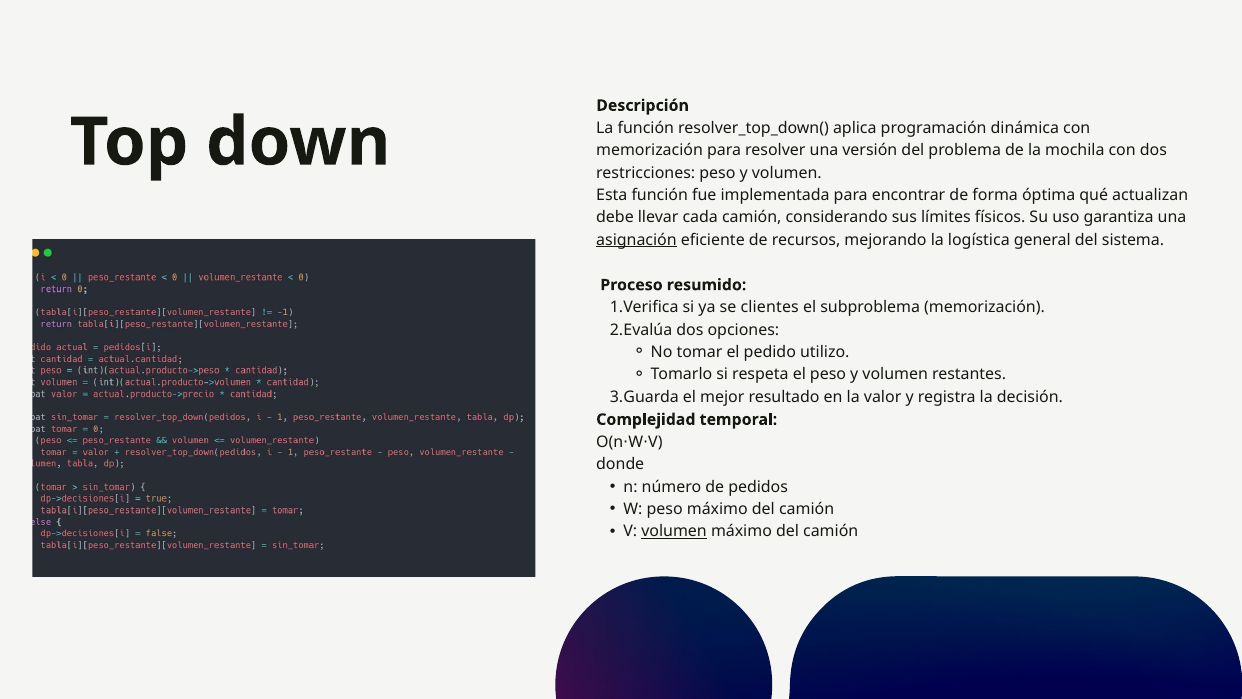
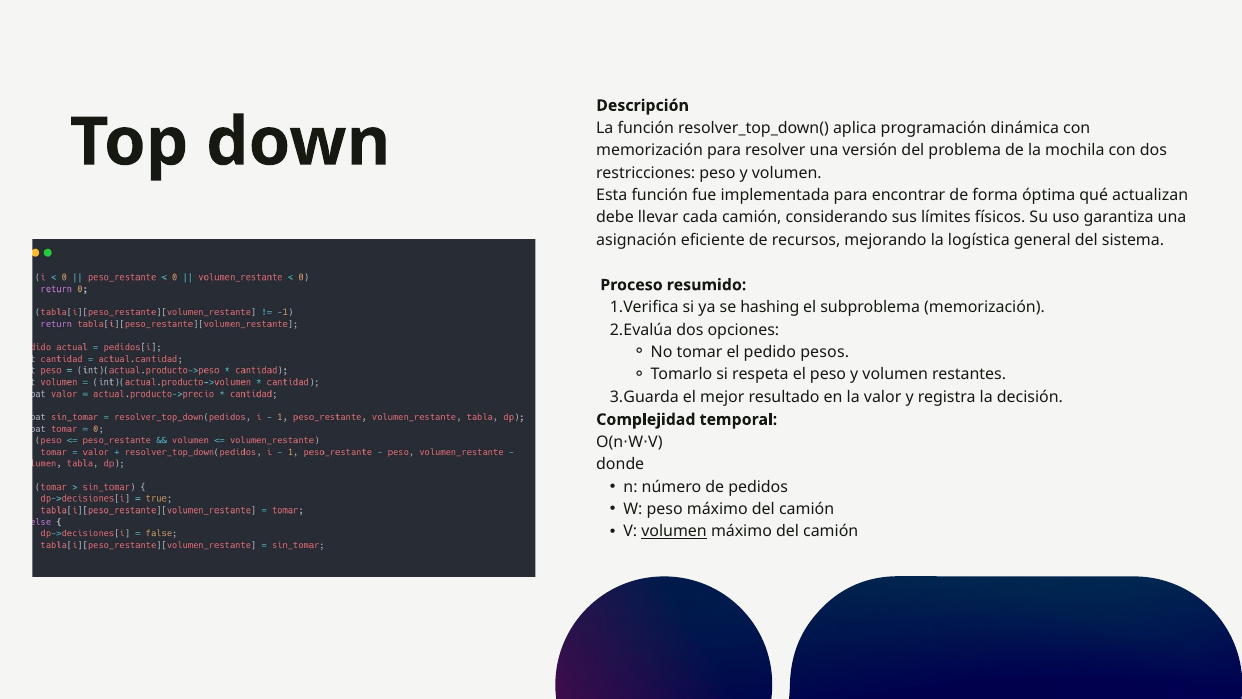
asignación underline: present -> none
clientes: clientes -> hashing
utilizo: utilizo -> pesos
